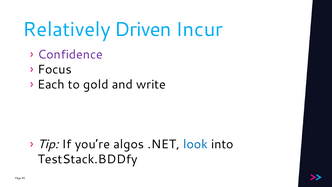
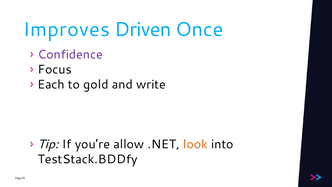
Relatively: Relatively -> Improves
Incur: Incur -> Once
algos: algos -> allow
look colour: blue -> orange
